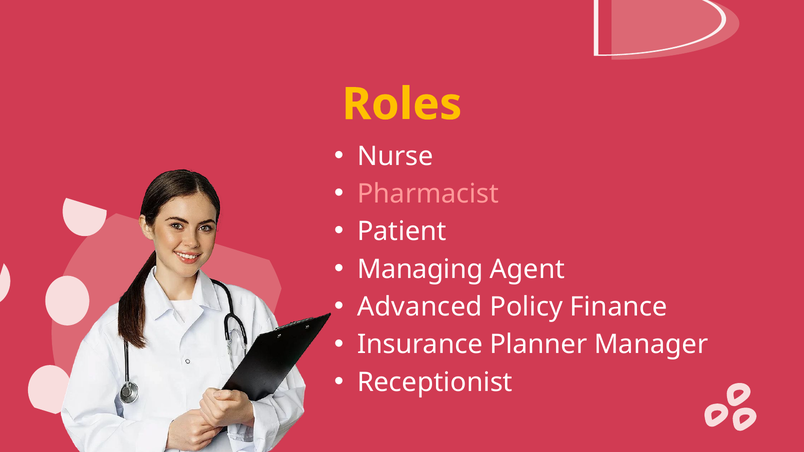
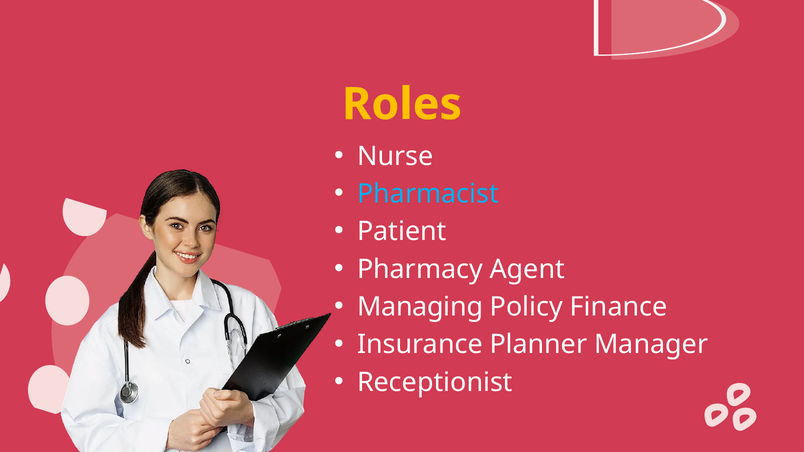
Pharmacist colour: pink -> light blue
Managing: Managing -> Pharmacy
Advanced: Advanced -> Managing
